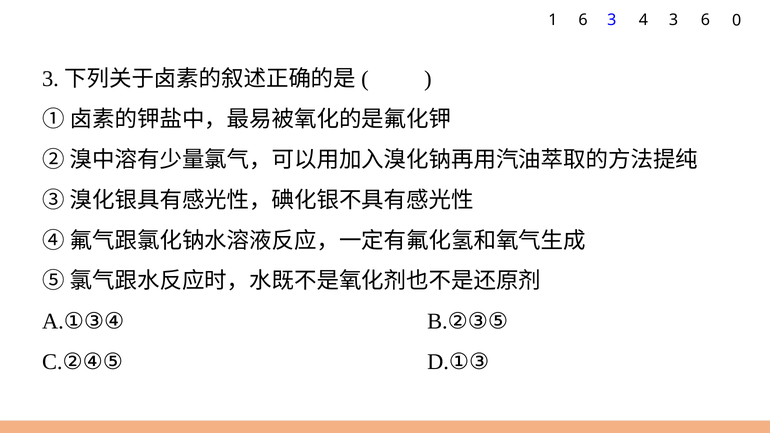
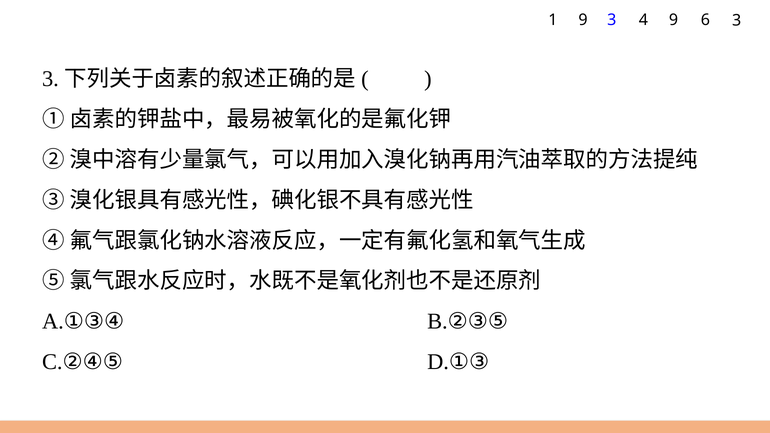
1 6: 6 -> 9
4 3: 3 -> 9
6 0: 0 -> 3
